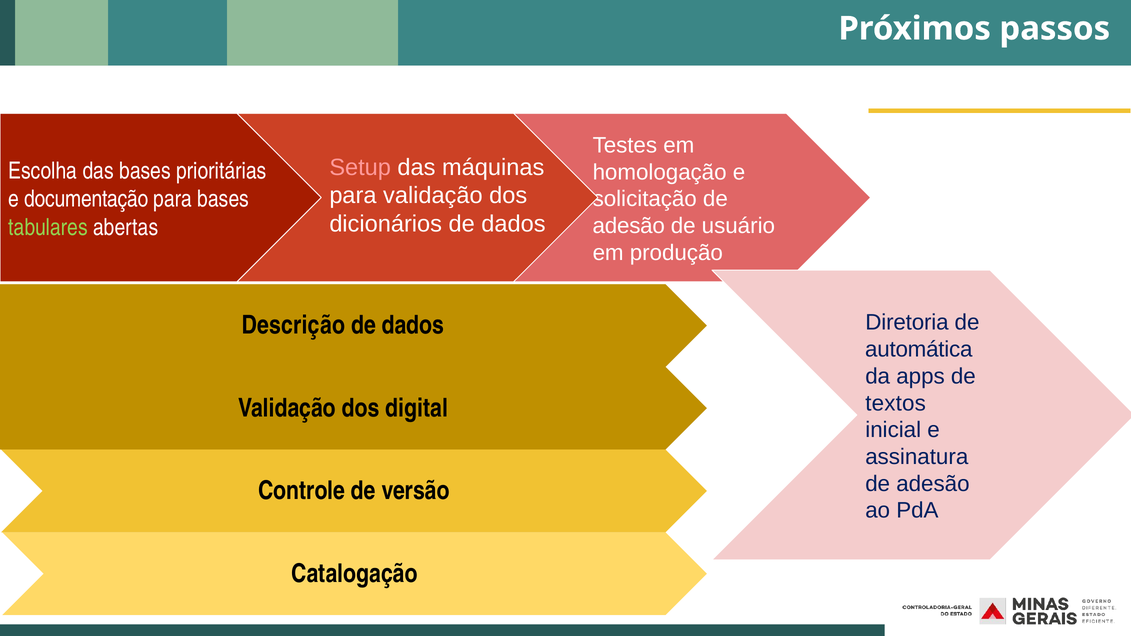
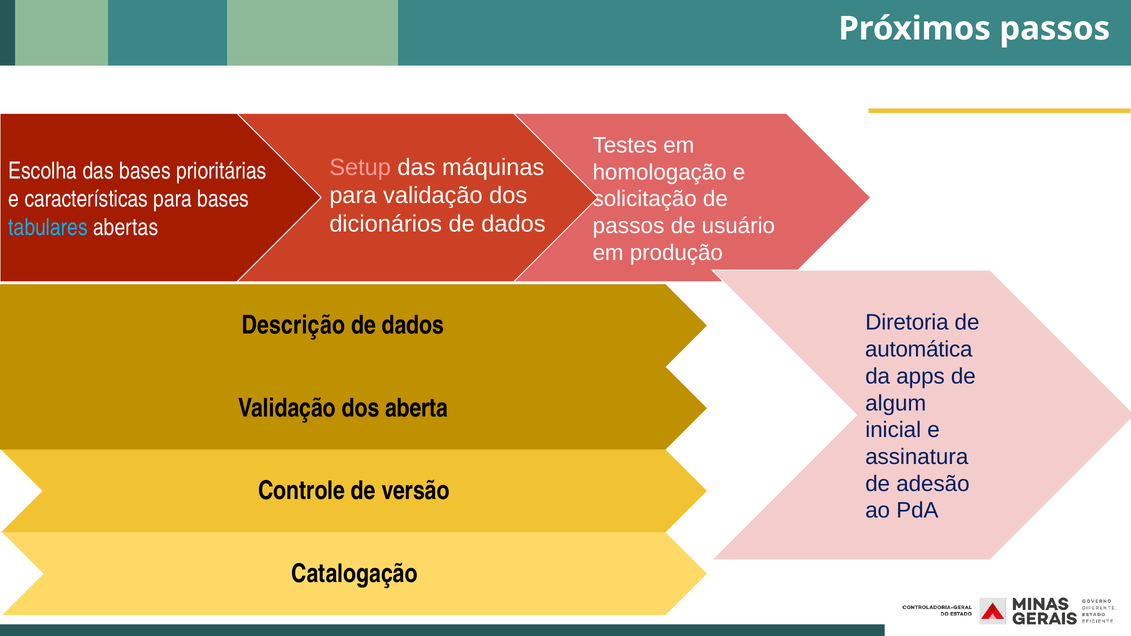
documentação: documentação -> características
adesão at (629, 226): adesão -> passos
tabulares colour: light green -> light blue
textos: textos -> algum
digital: digital -> aberta
